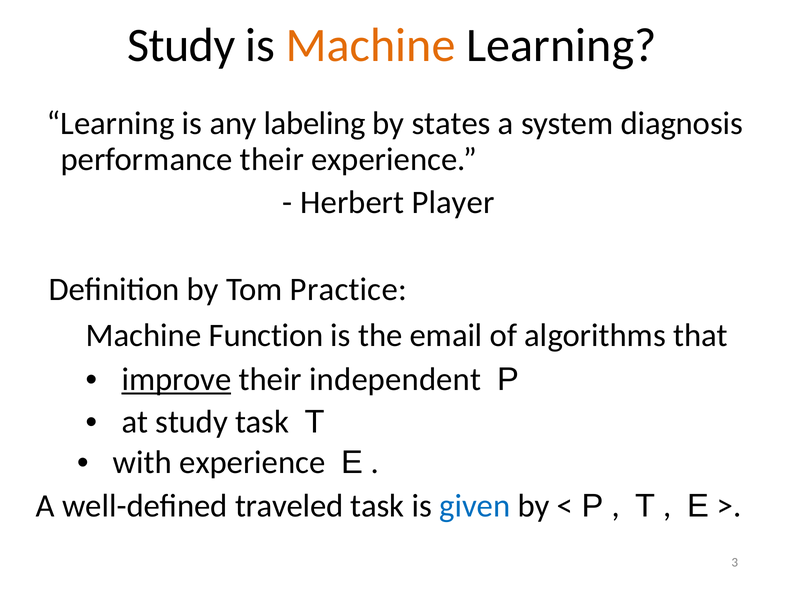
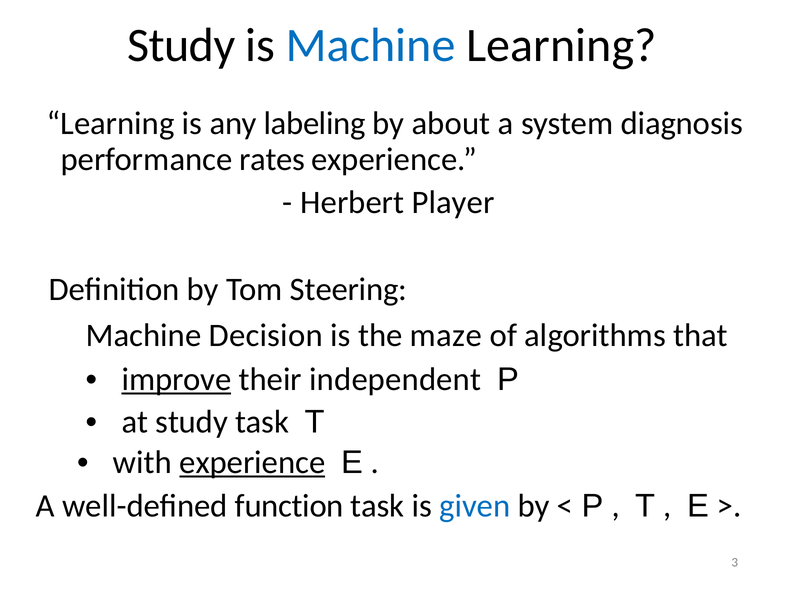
Machine at (371, 46) colour: orange -> blue
states: states -> about
performance their: their -> rates
Practice: Practice -> Steering
Function: Function -> Decision
email: email -> maze
experience at (252, 462) underline: none -> present
traveled: traveled -> function
